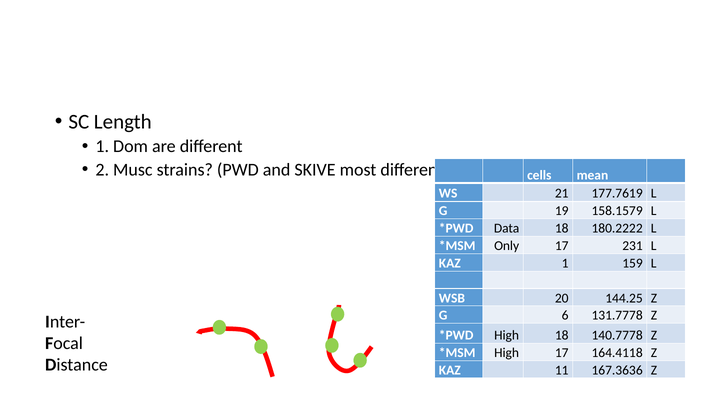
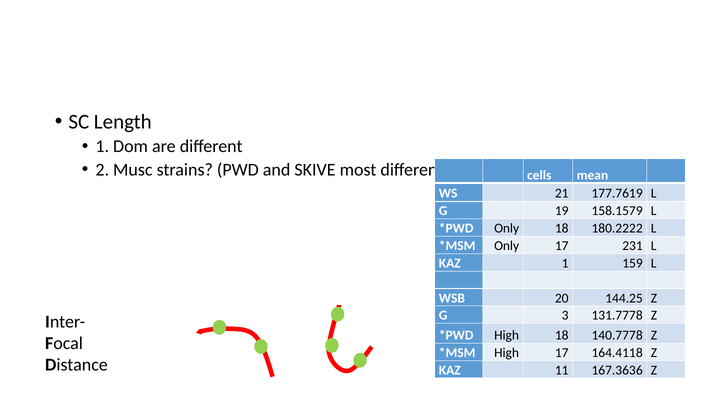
Data at (507, 228): Data -> Only
6: 6 -> 3
